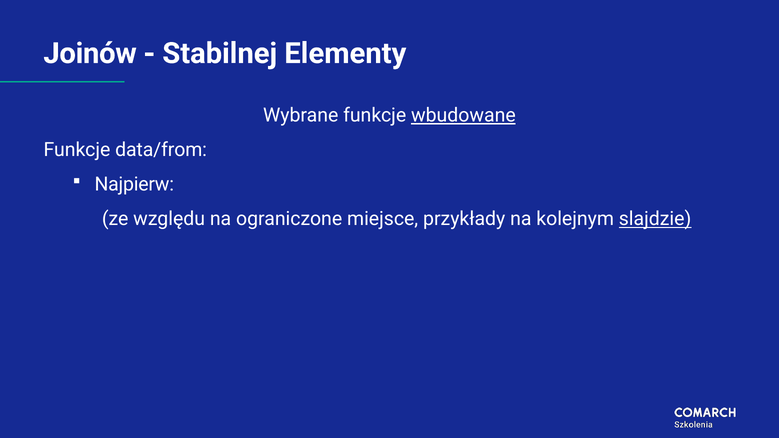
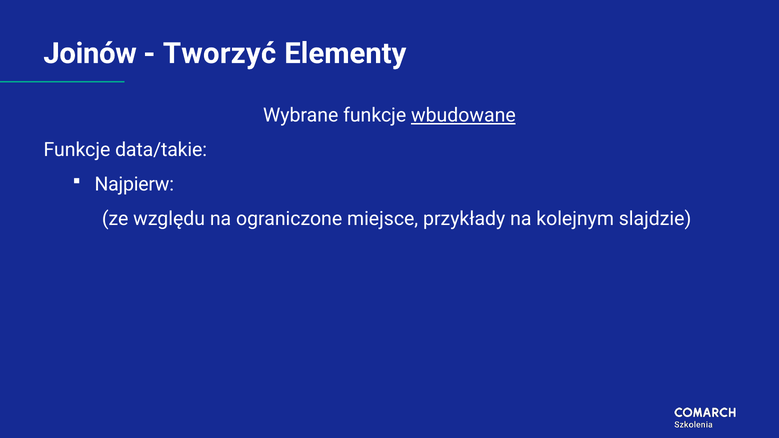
Stabilnej: Stabilnej -> Tworzyć
data/from: data/from -> data/takie
slajdzie underline: present -> none
